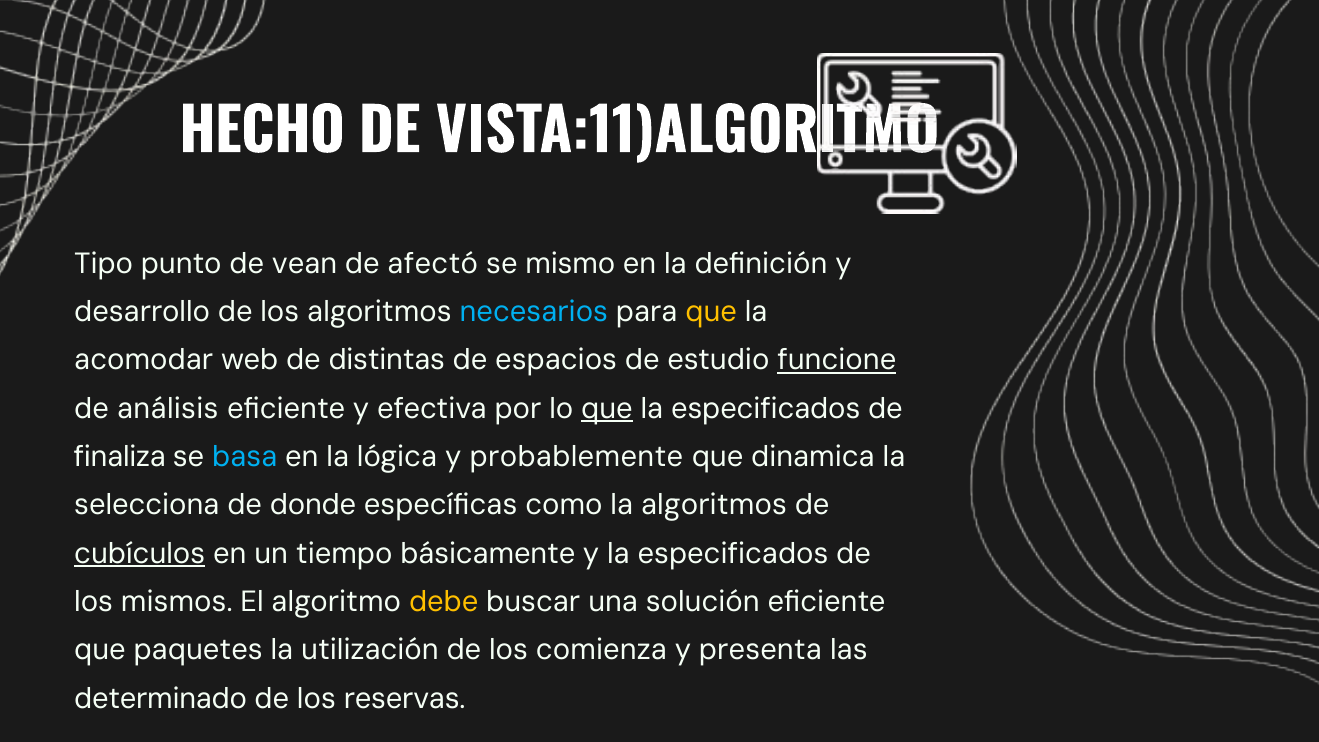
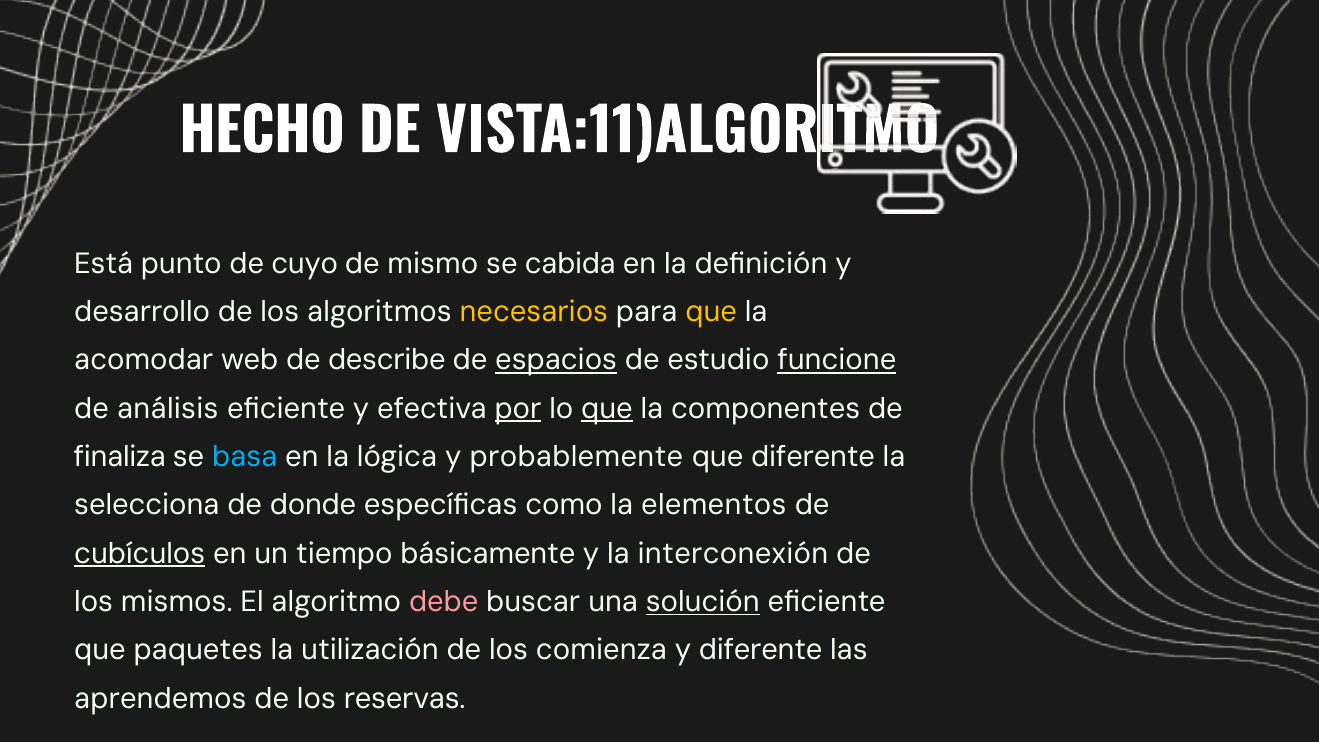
Tipo: Tipo -> Está
vean: vean -> cuyo
afectó: afectó -> mismo
mismo: mismo -> cabida
necesarios colour: light blue -> yellow
distintas: distintas -> describe
espacios underline: none -> present
por underline: none -> present
especificados at (766, 408): especificados -> componentes
que dinamica: dinamica -> diferente
la algoritmos: algoritmos -> elementos
y la especificados: especificados -> interconexión
debe colour: yellow -> pink
solución underline: none -> present
y presenta: presenta -> diferente
determinado: determinado -> aprendemos
